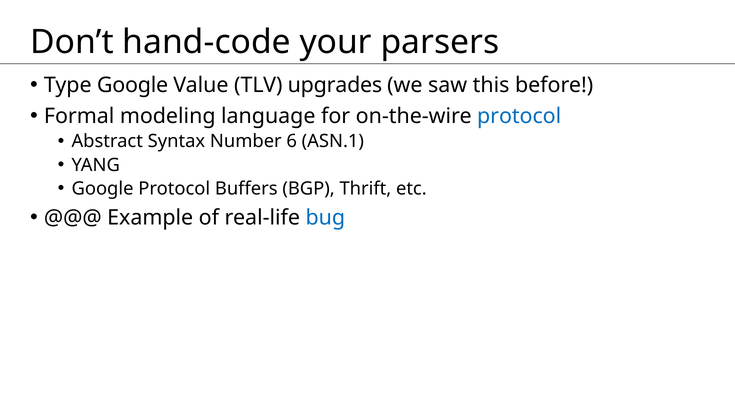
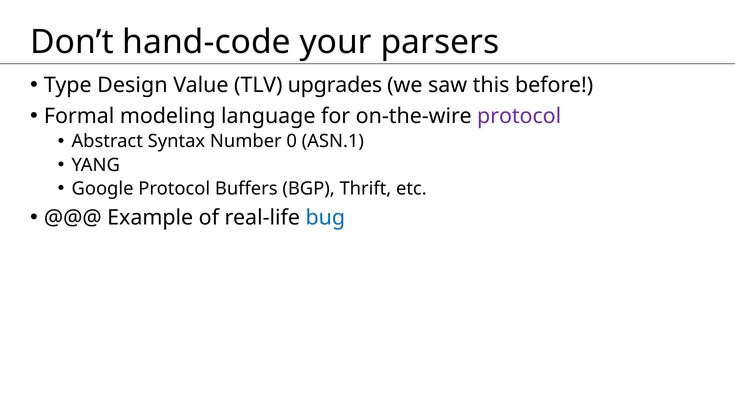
Type Google: Google -> Design
protocol at (519, 116) colour: blue -> purple
6: 6 -> 0
